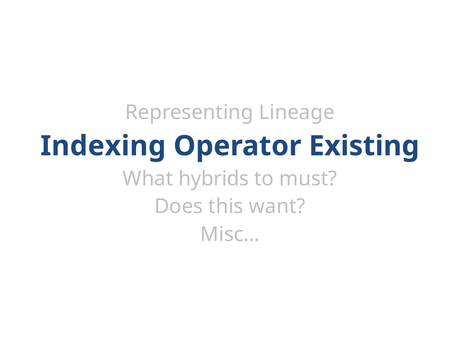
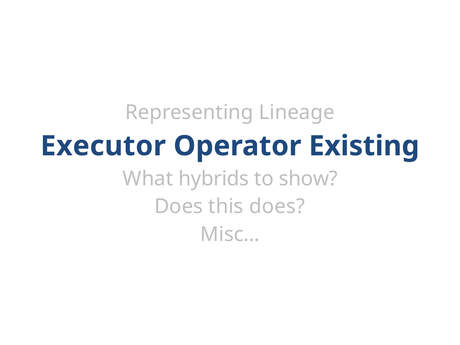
Indexing: Indexing -> Executor
must: must -> show
this want: want -> does
